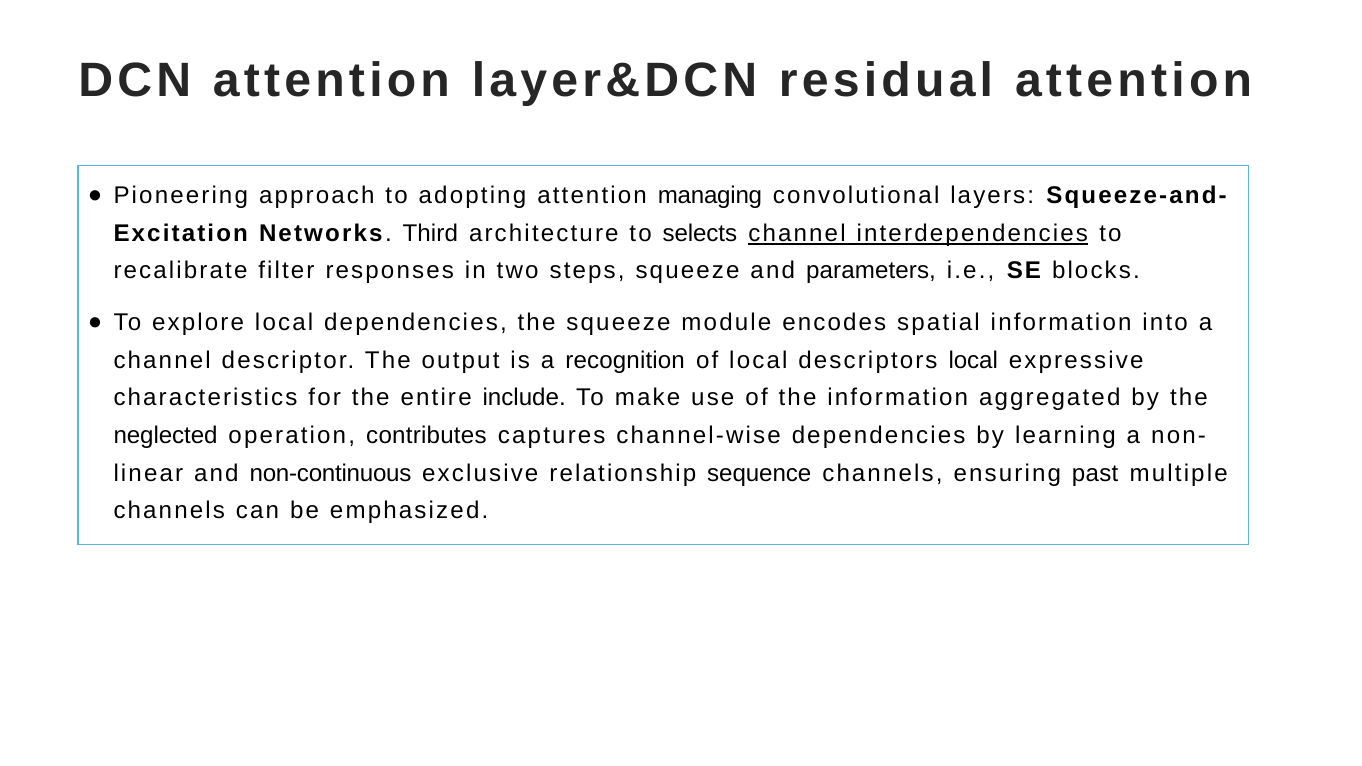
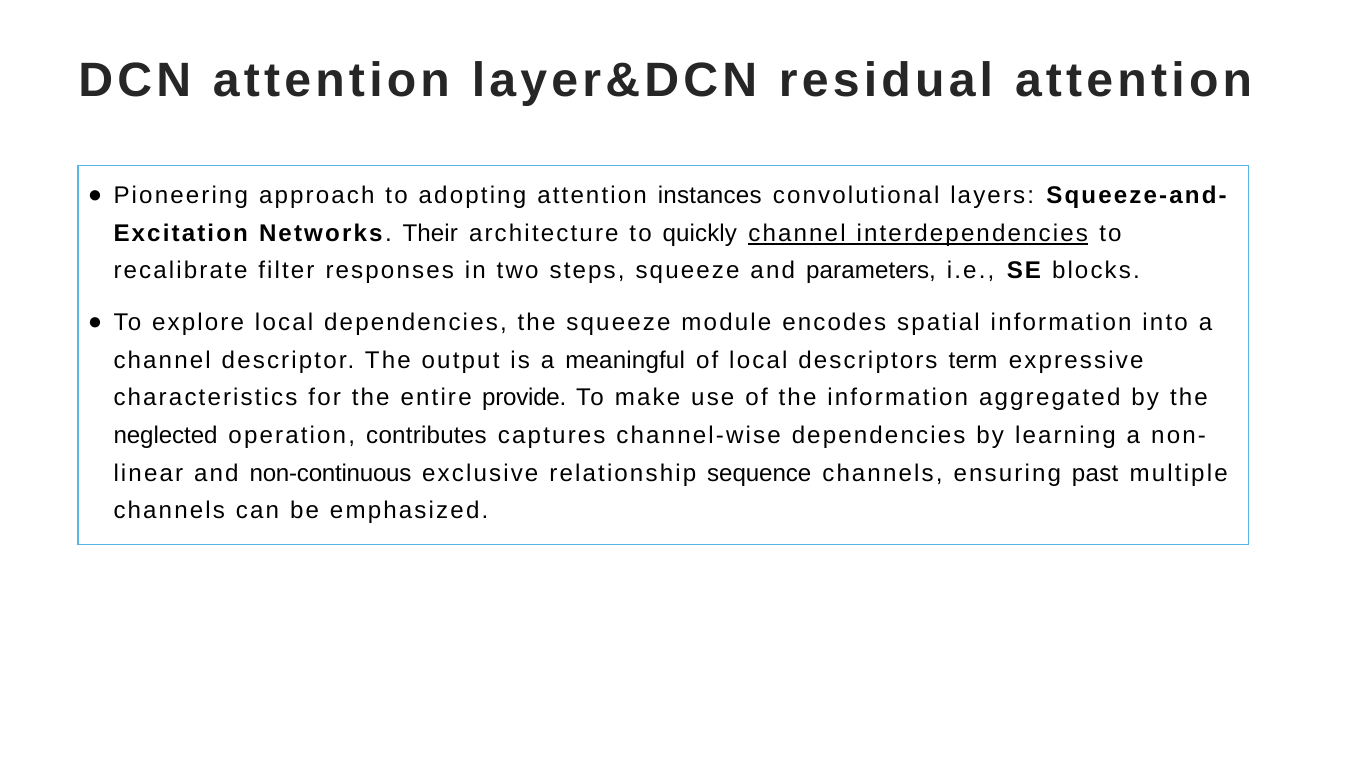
managing: managing -> instances
Third: Third -> Their
selects: selects -> quickly
recognition: recognition -> meaningful
descriptors local: local -> term
include: include -> provide
